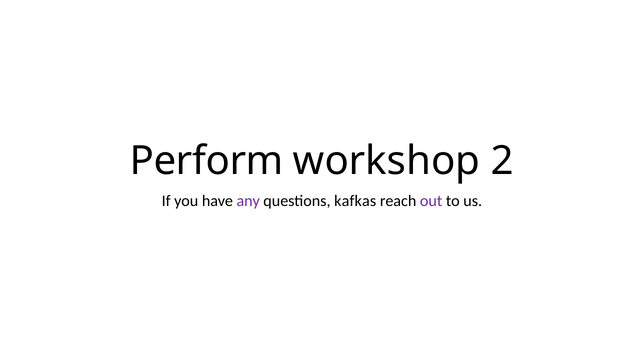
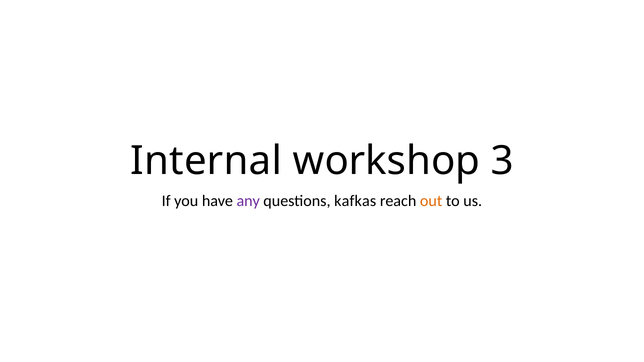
Perform: Perform -> Internal
2: 2 -> 3
out colour: purple -> orange
